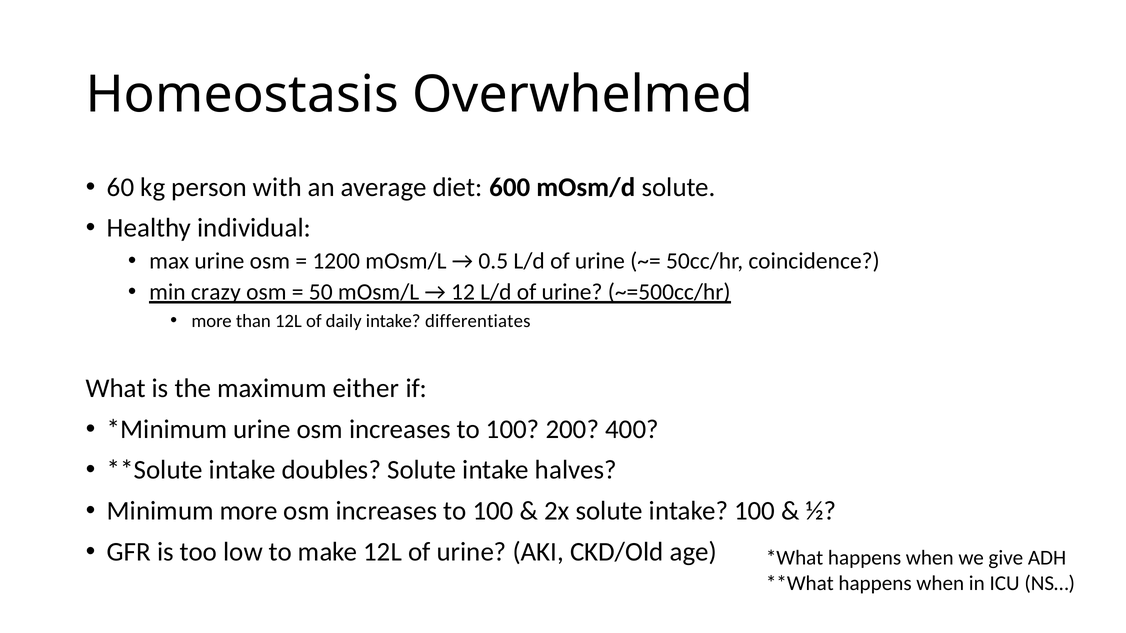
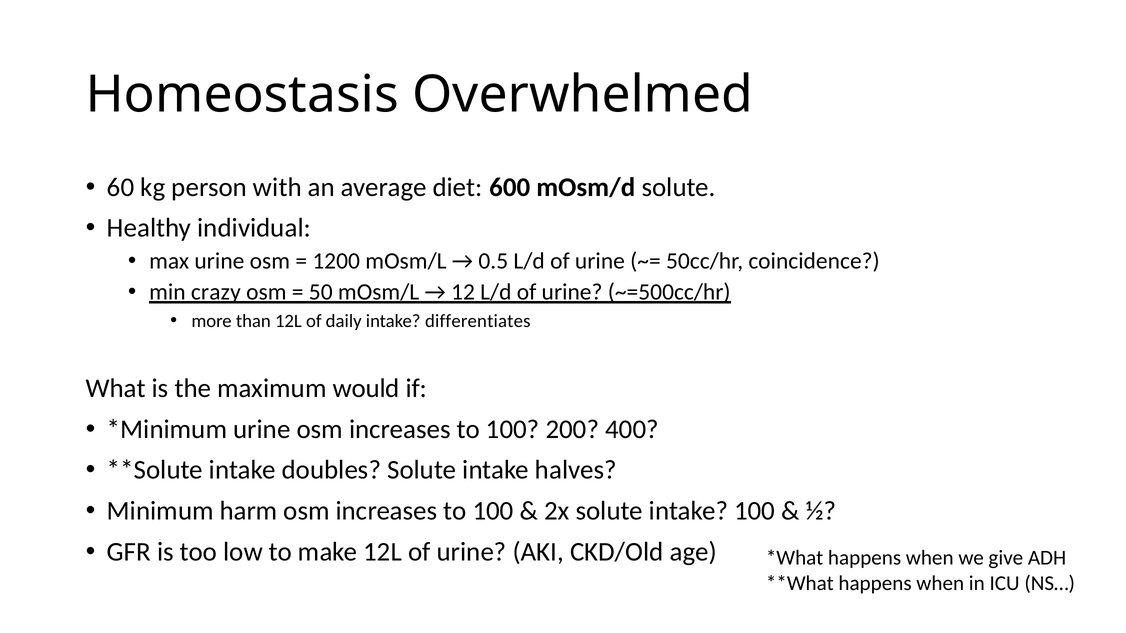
either: either -> would
Minimum more: more -> harm
